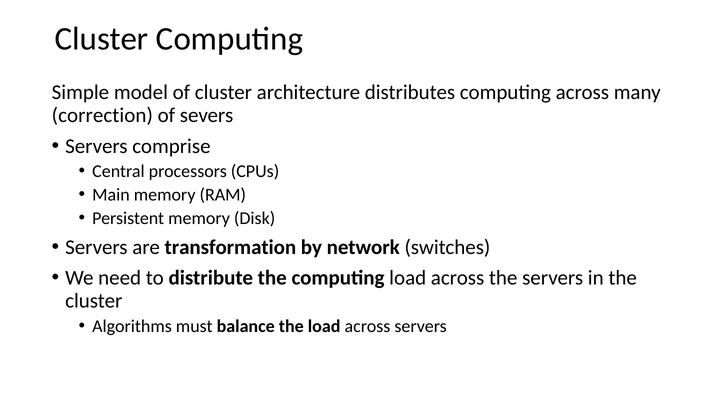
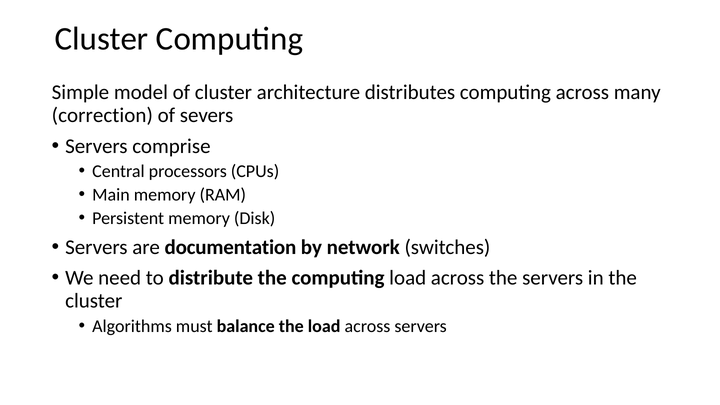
transformation: transformation -> documentation
